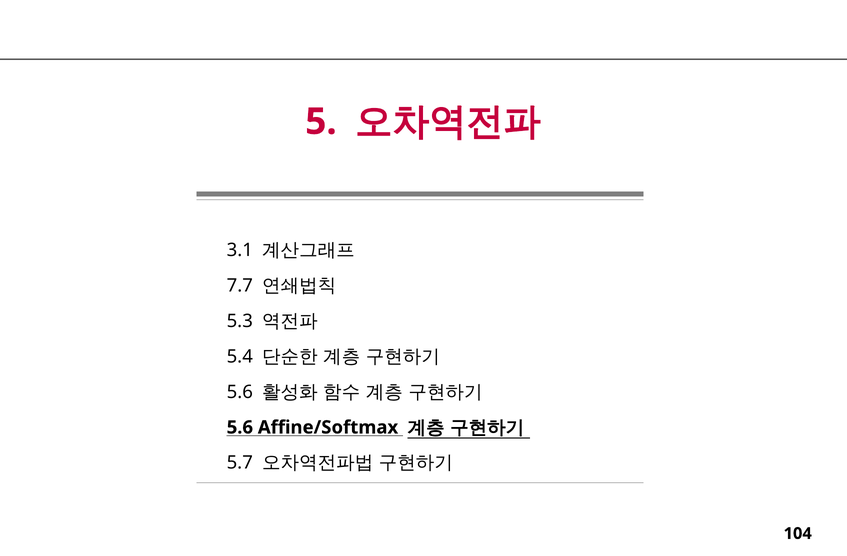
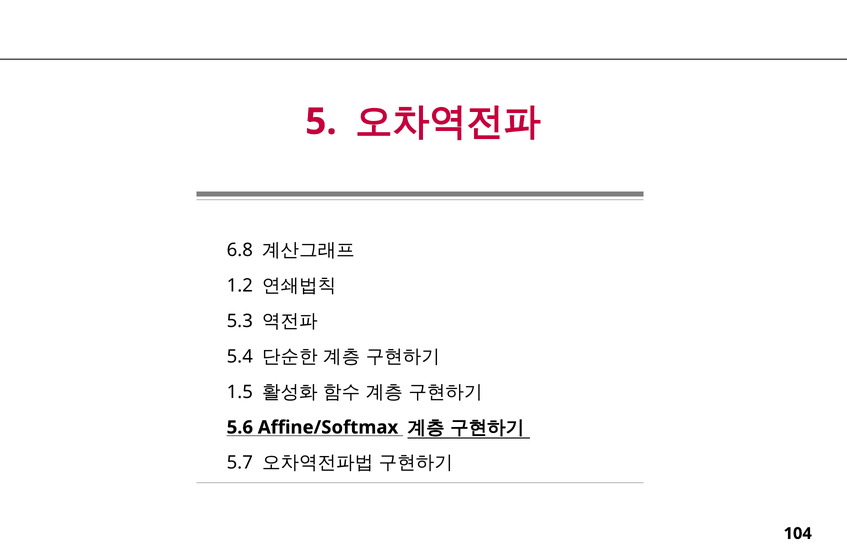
3.1: 3.1 -> 6.8
7.7: 7.7 -> 1.2
5.6 at (240, 392): 5.6 -> 1.5
